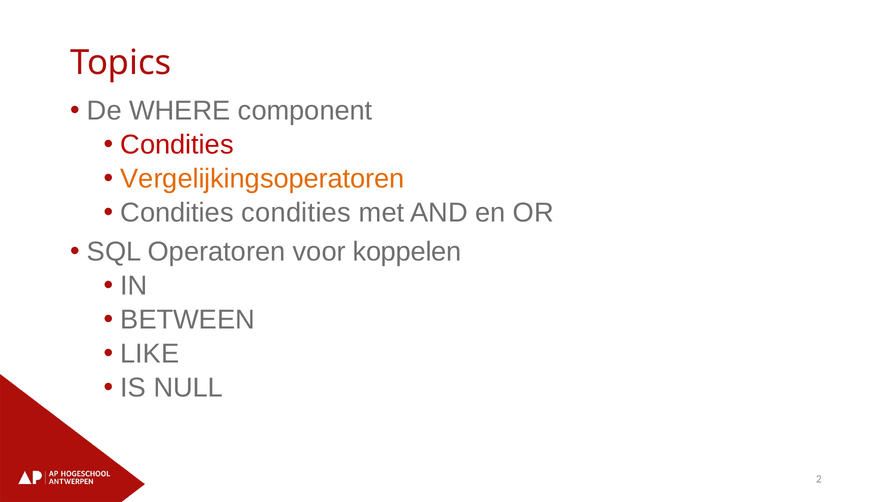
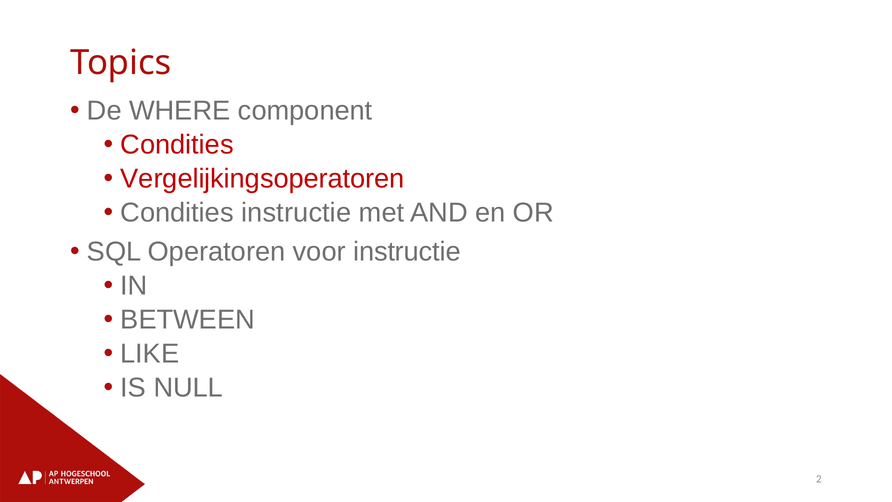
Vergelijkingsoperatoren colour: orange -> red
Condities condities: condities -> instructie
voor koppelen: koppelen -> instructie
